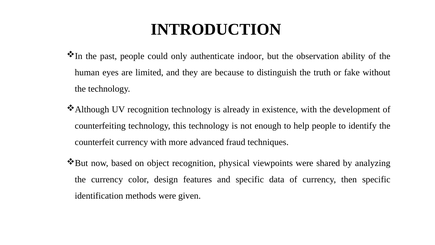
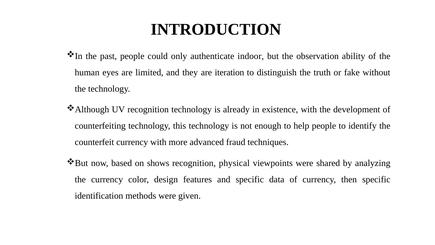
because: because -> iteration
object: object -> shows
